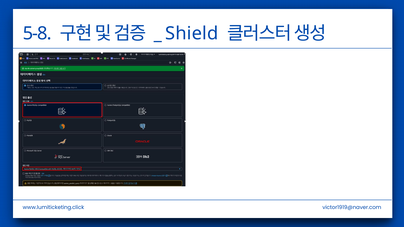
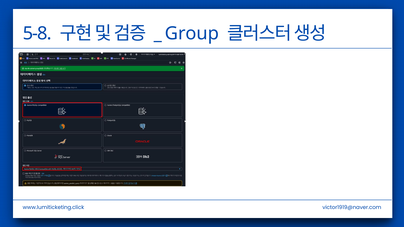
Shield: Shield -> Group
